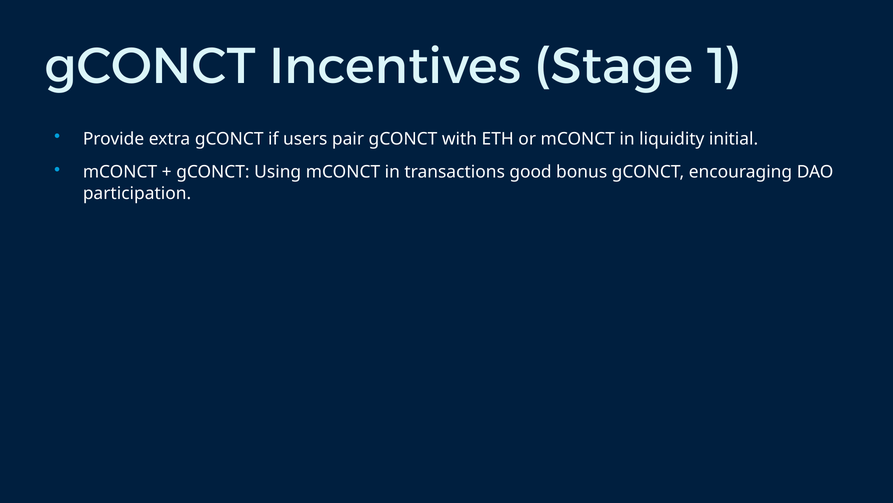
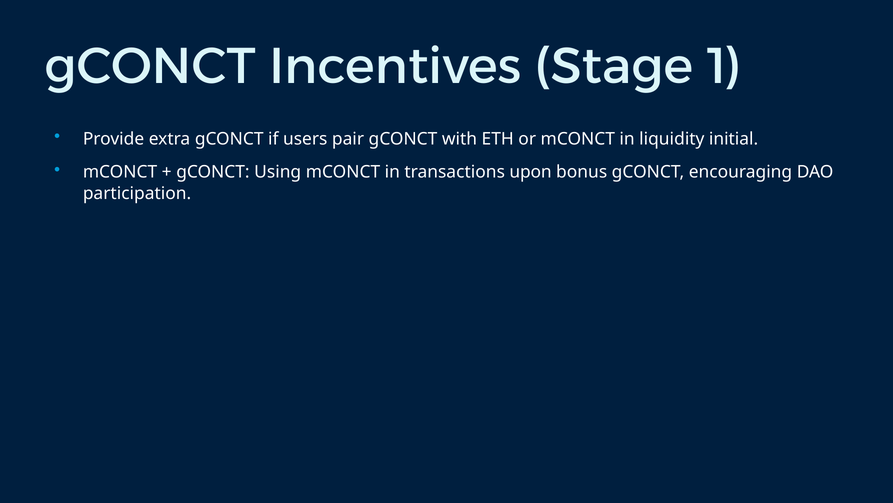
good: good -> upon
